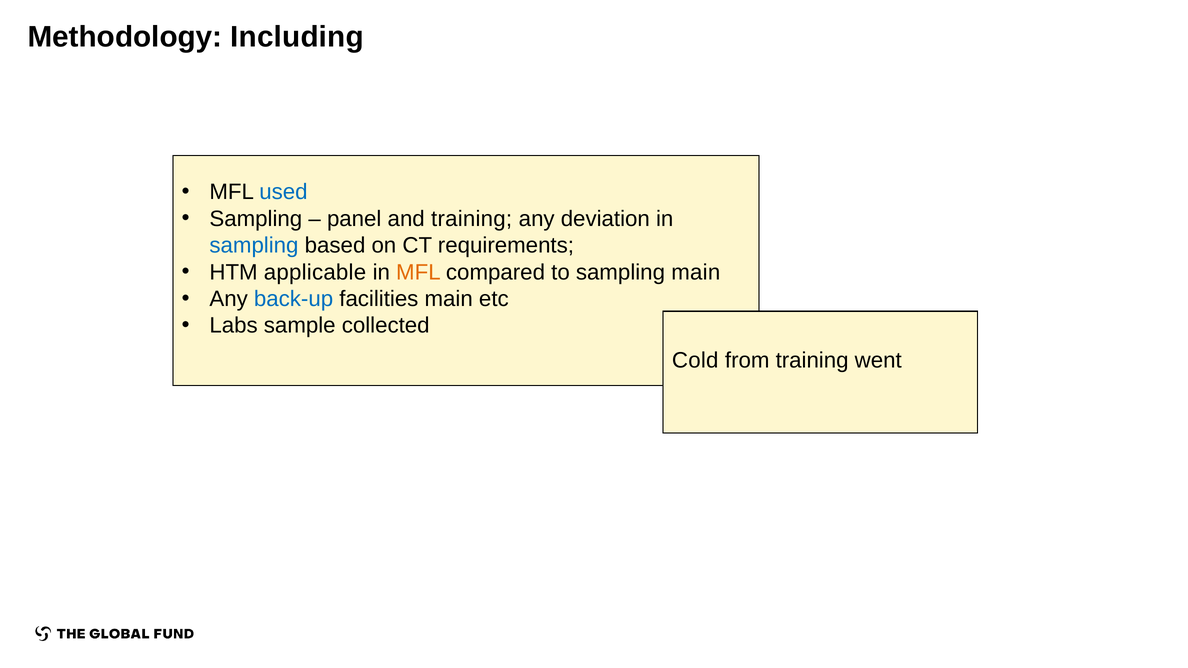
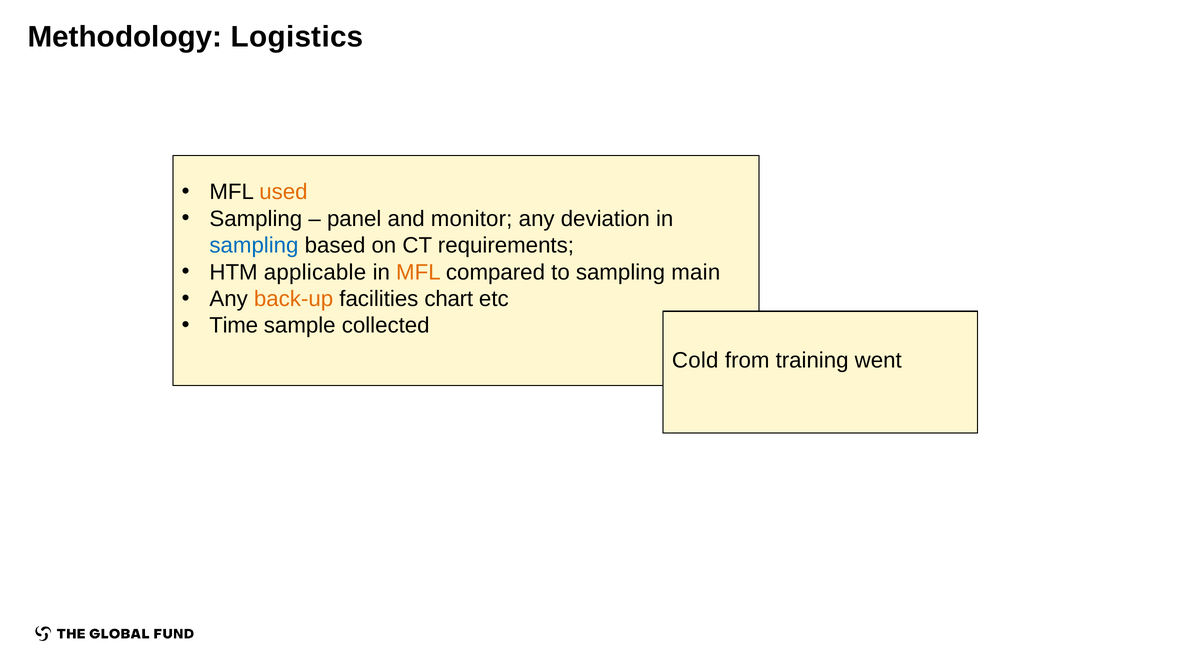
Including: Including -> Logistics
used colour: blue -> orange
and training: training -> monitor
back-up colour: blue -> orange
facilities main: main -> chart
Labs: Labs -> Time
